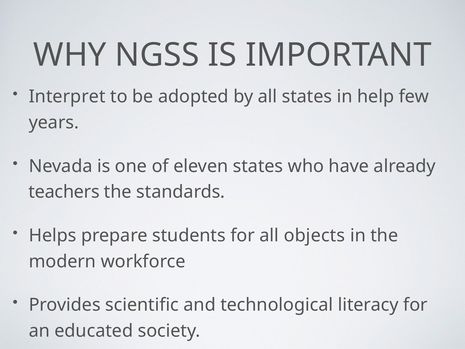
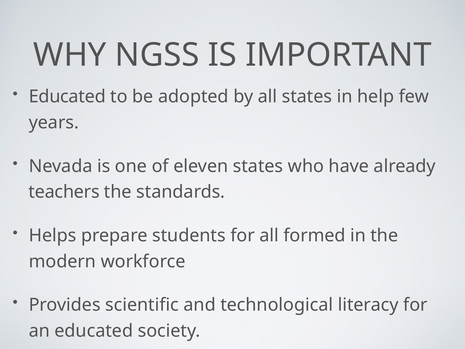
Interpret at (67, 97): Interpret -> Educated
objects: objects -> formed
